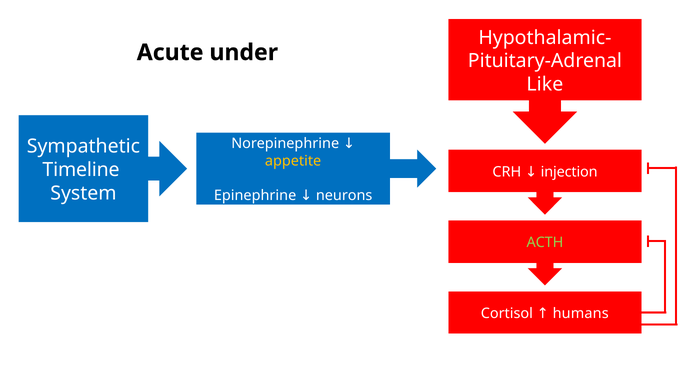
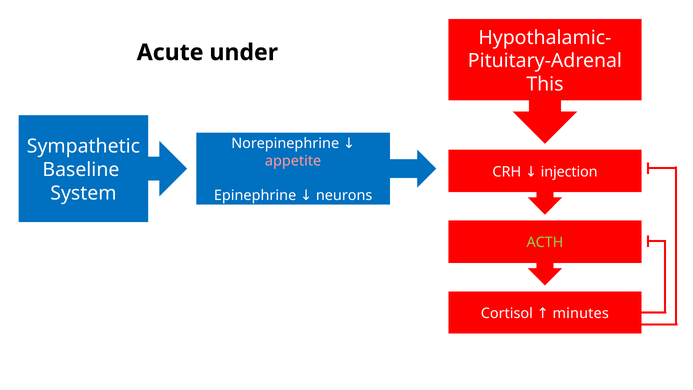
Like: Like -> This
appetite colour: yellow -> pink
Timeline: Timeline -> Baseline
humans: humans -> minutes
